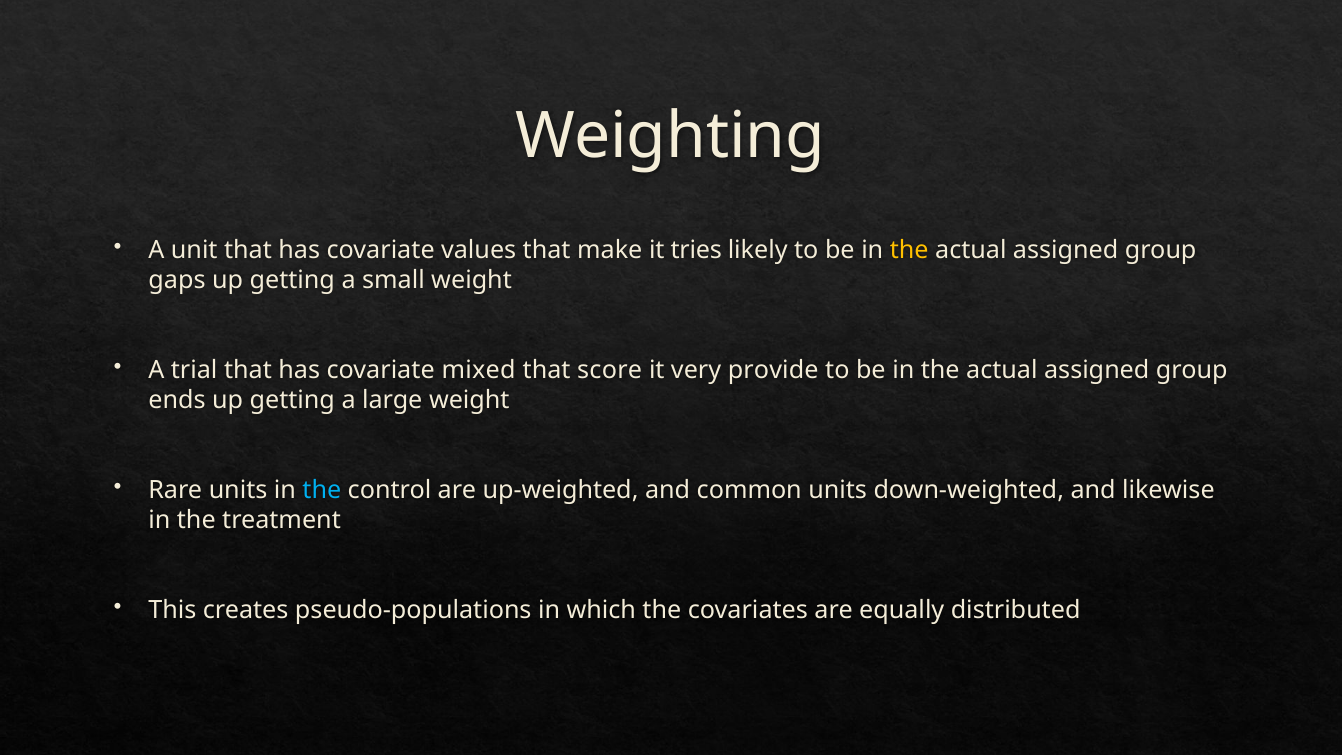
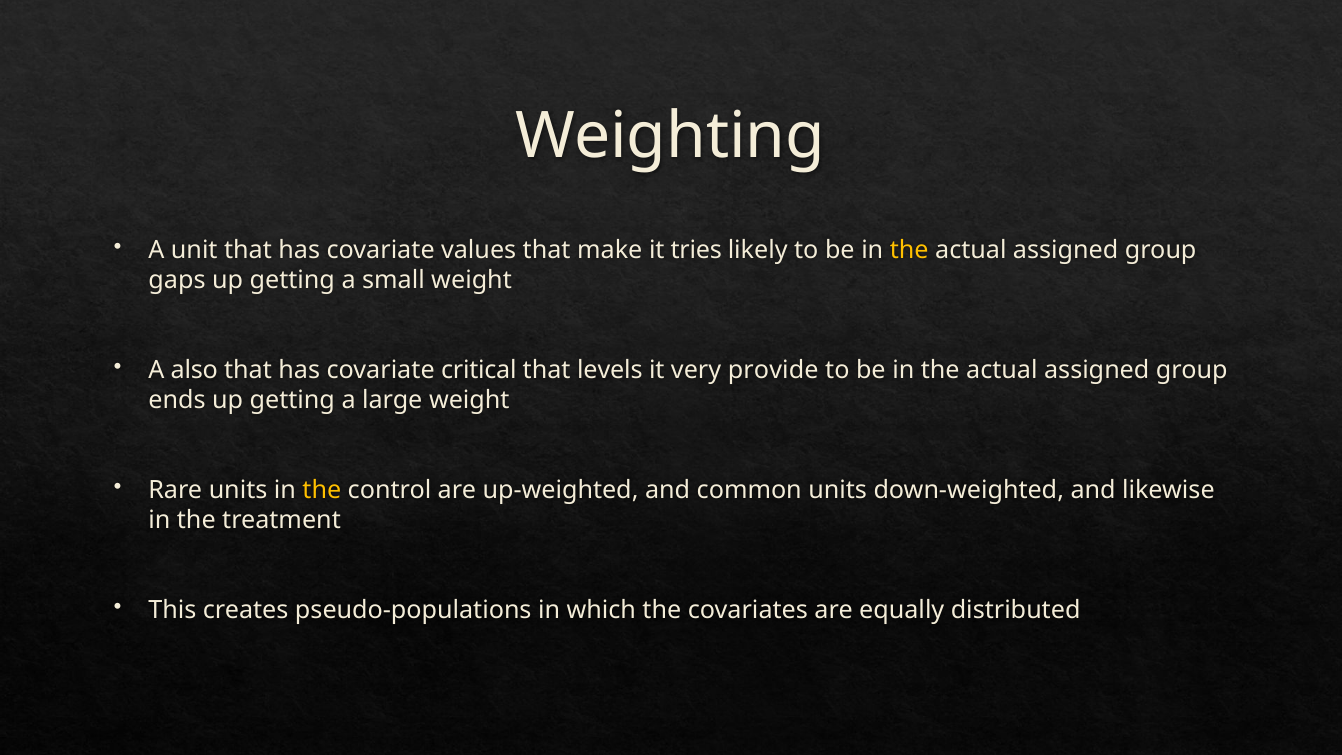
trial: trial -> also
mixed: mixed -> critical
score: score -> levels
the at (322, 490) colour: light blue -> yellow
